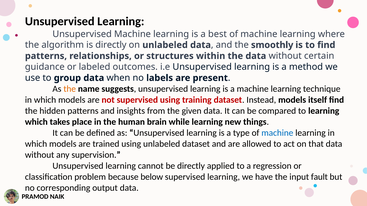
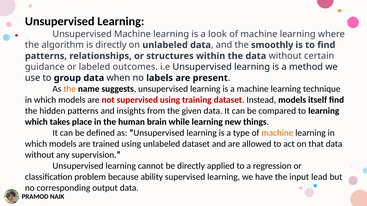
best: best -> look
machine at (277, 133) colour: blue -> orange
below: below -> ability
fault: fault -> lead
